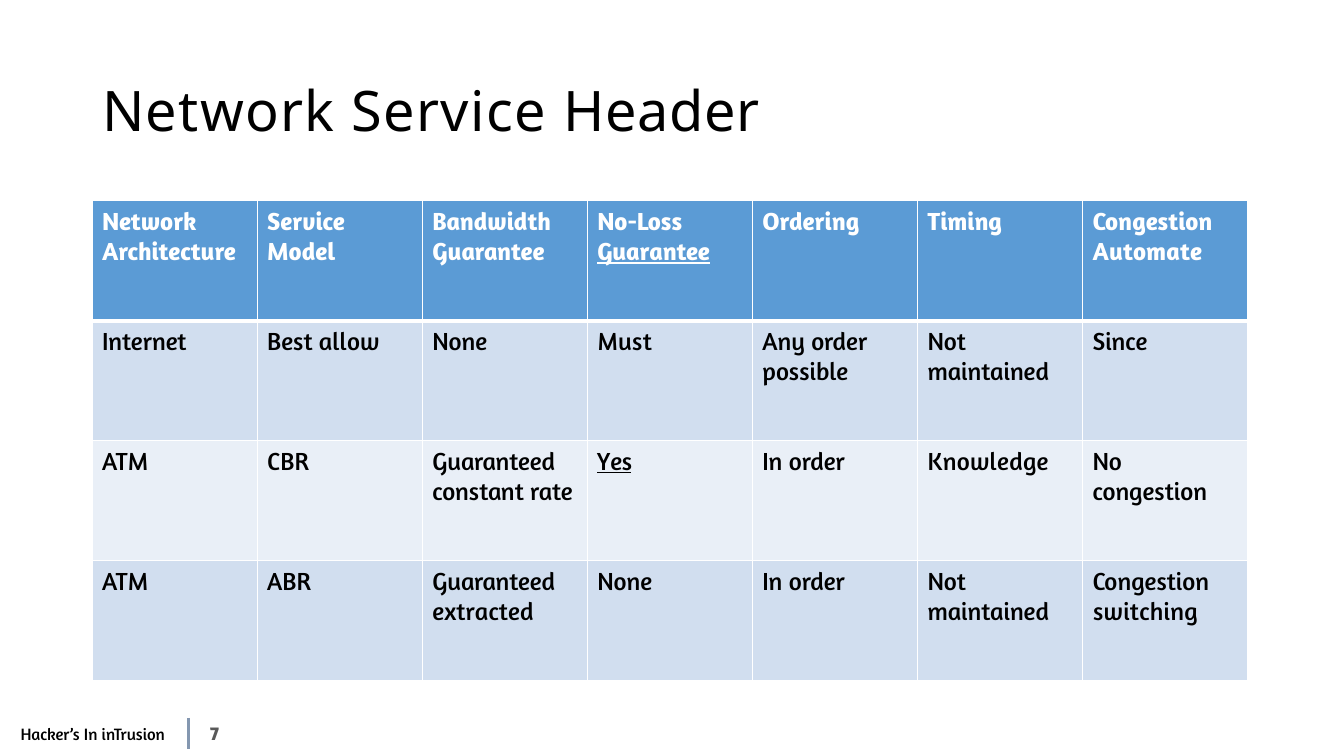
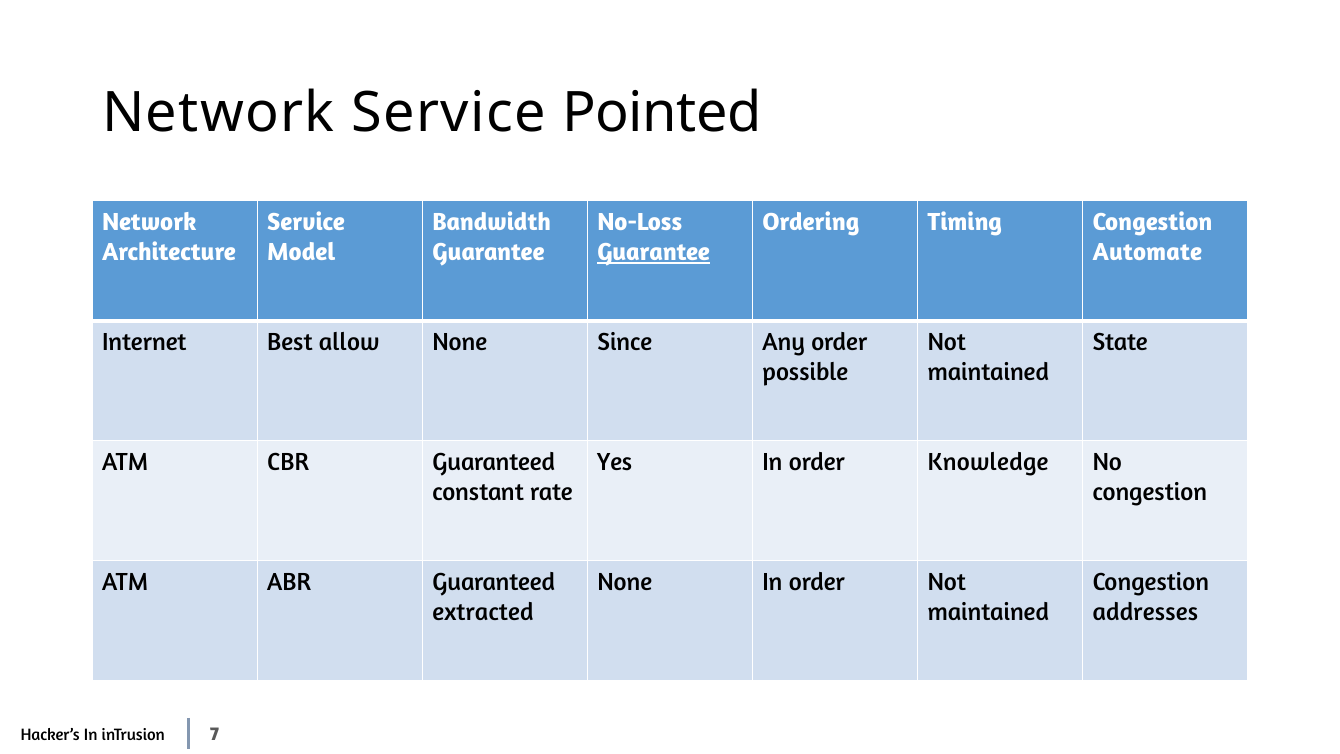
Header: Header -> Pointed
Must: Must -> Since
Since: Since -> State
Yes underline: present -> none
switching: switching -> addresses
